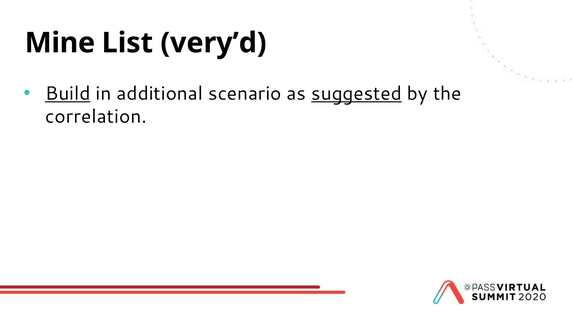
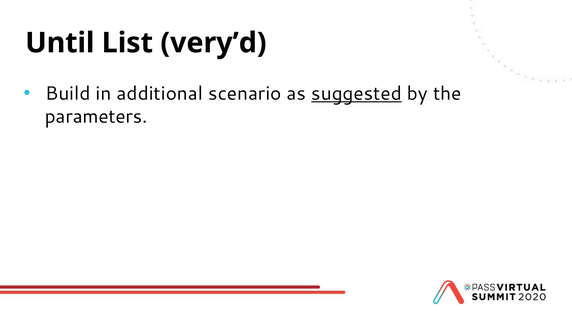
Mine: Mine -> Until
Build underline: present -> none
correlation: correlation -> parameters
